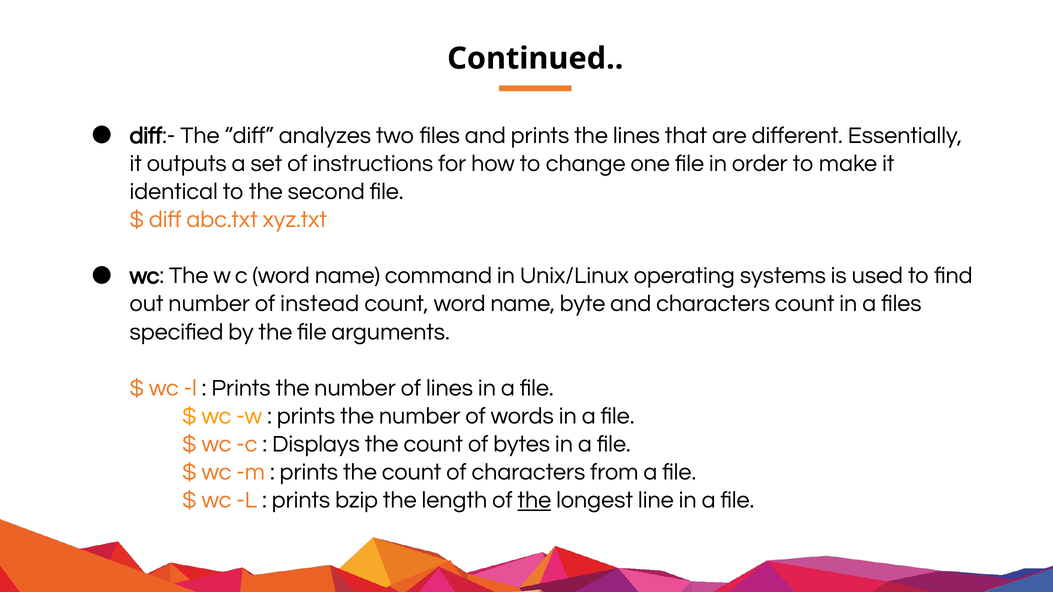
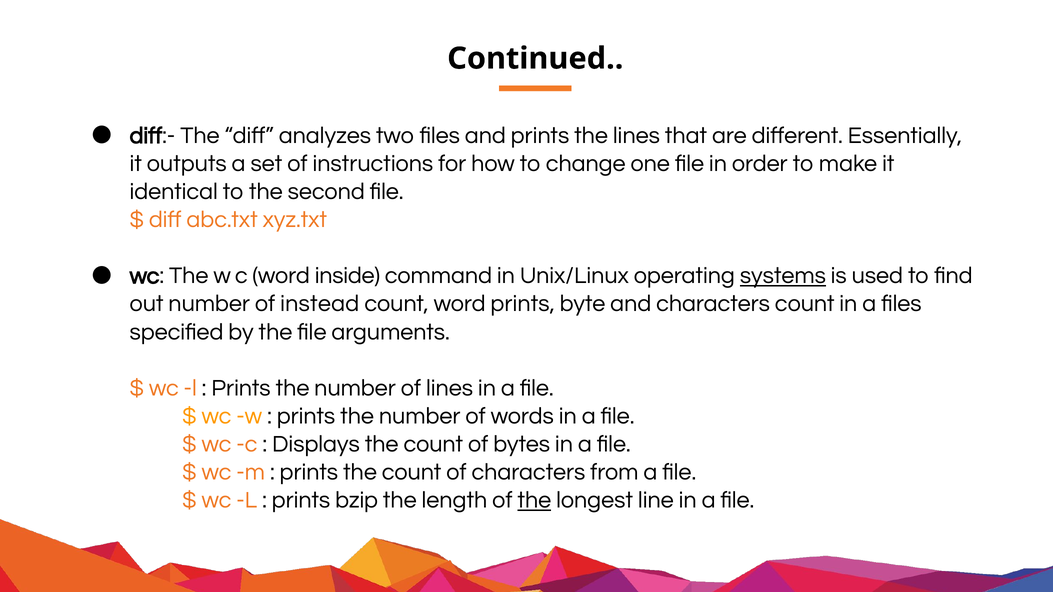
wc word name: name -> inside
systems underline: none -> present
count word name: name -> prints
